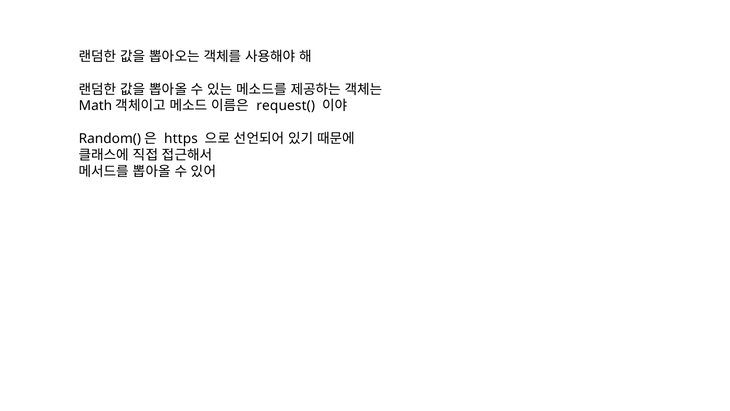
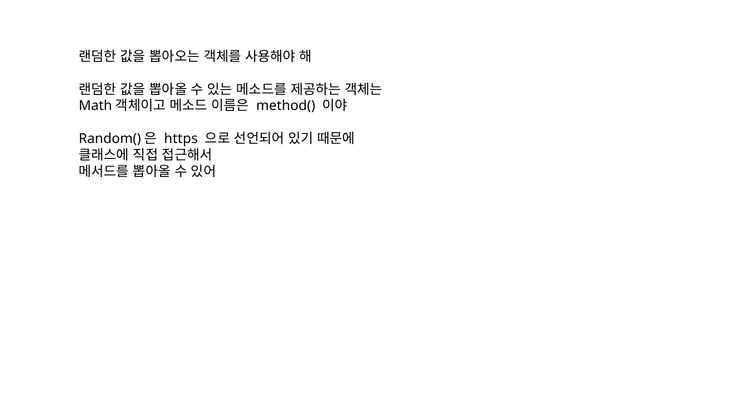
request(: request( -> method(
